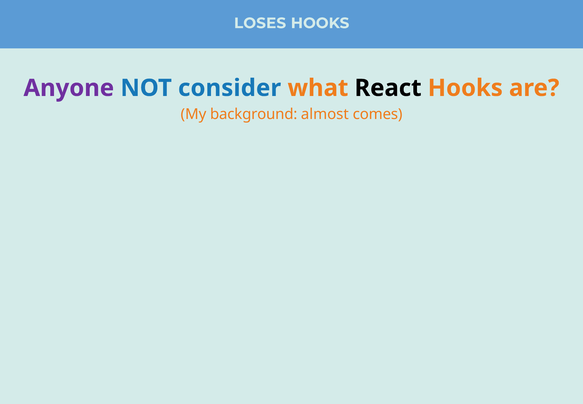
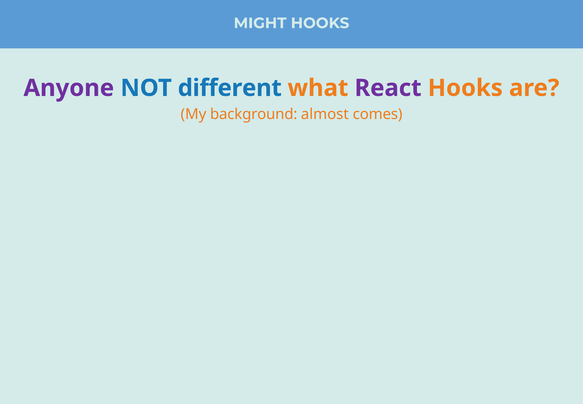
LOSES: LOSES -> MIGHT
consider: consider -> different
React colour: black -> purple
